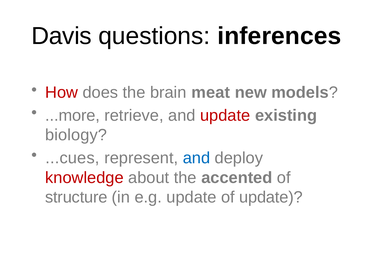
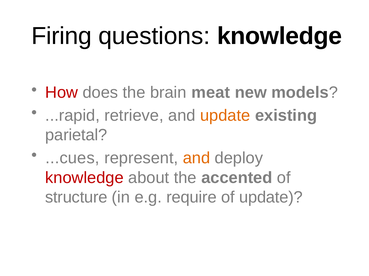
Davis: Davis -> Firing
questions inferences: inferences -> knowledge
...more: ...more -> ...rapid
update at (225, 116) colour: red -> orange
biology: biology -> parietal
and at (196, 158) colour: blue -> orange
e.g update: update -> require
